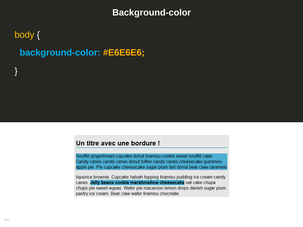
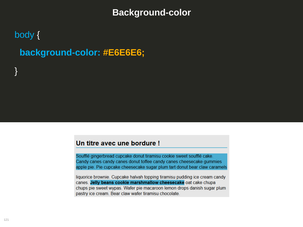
body colour: yellow -> light blue
